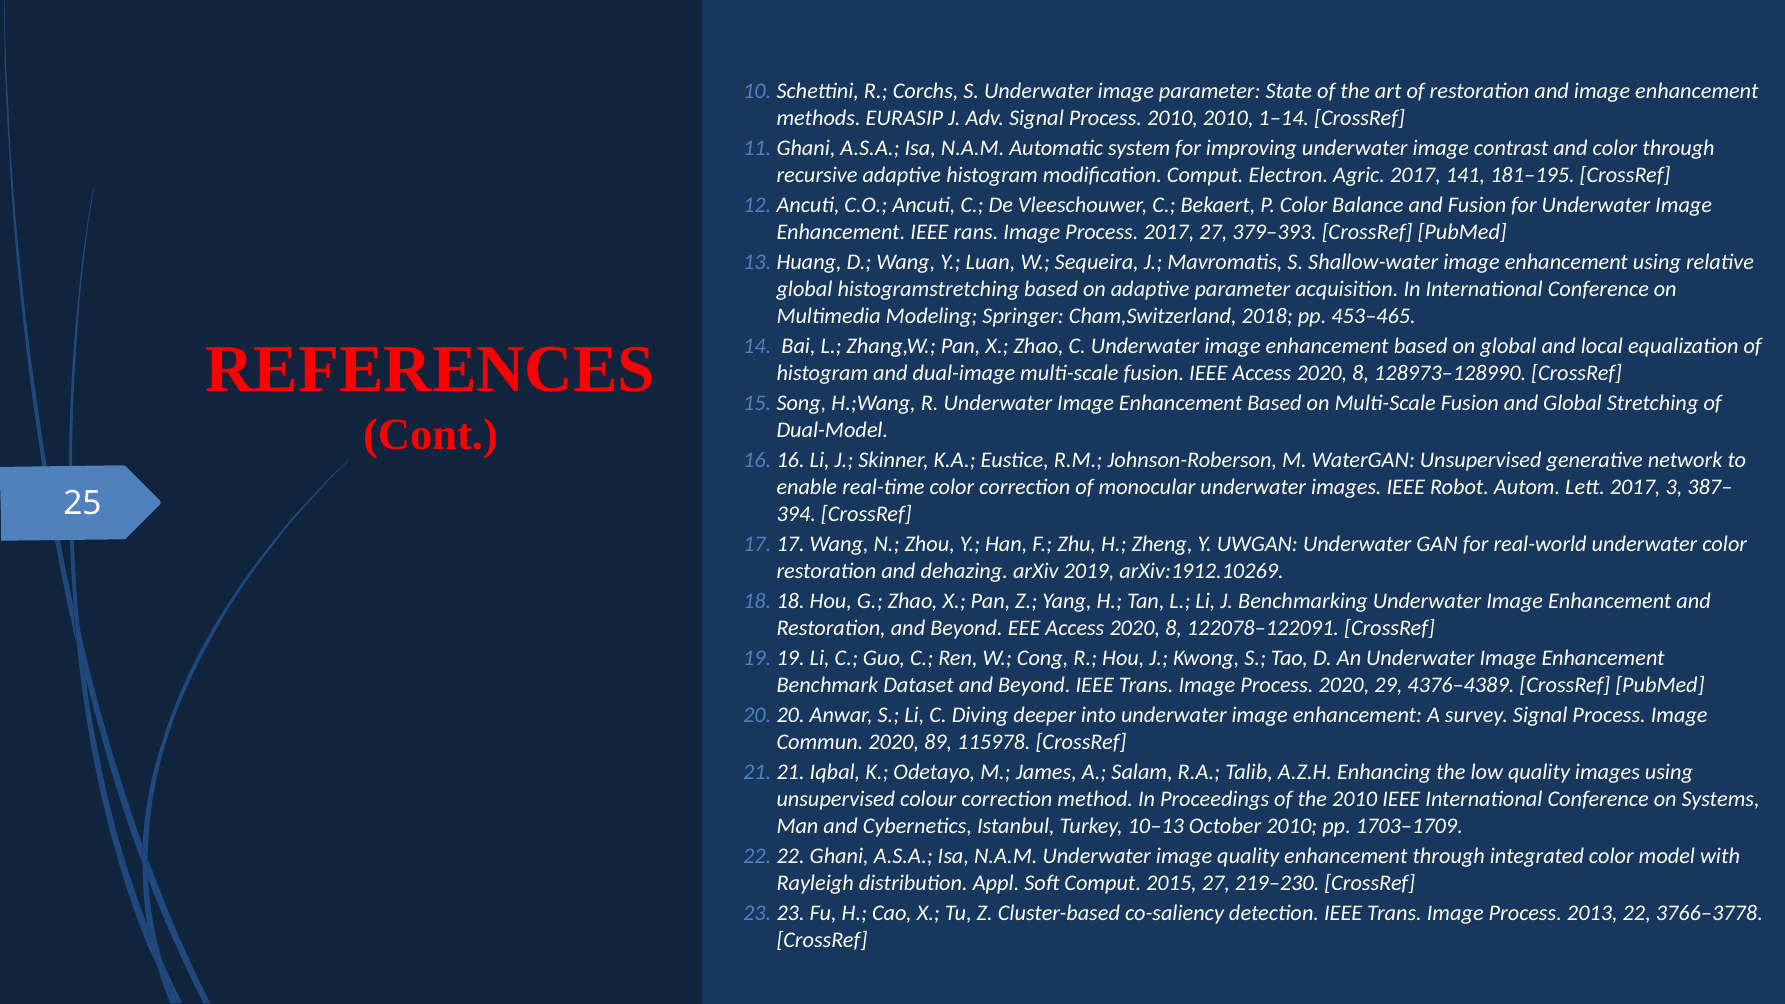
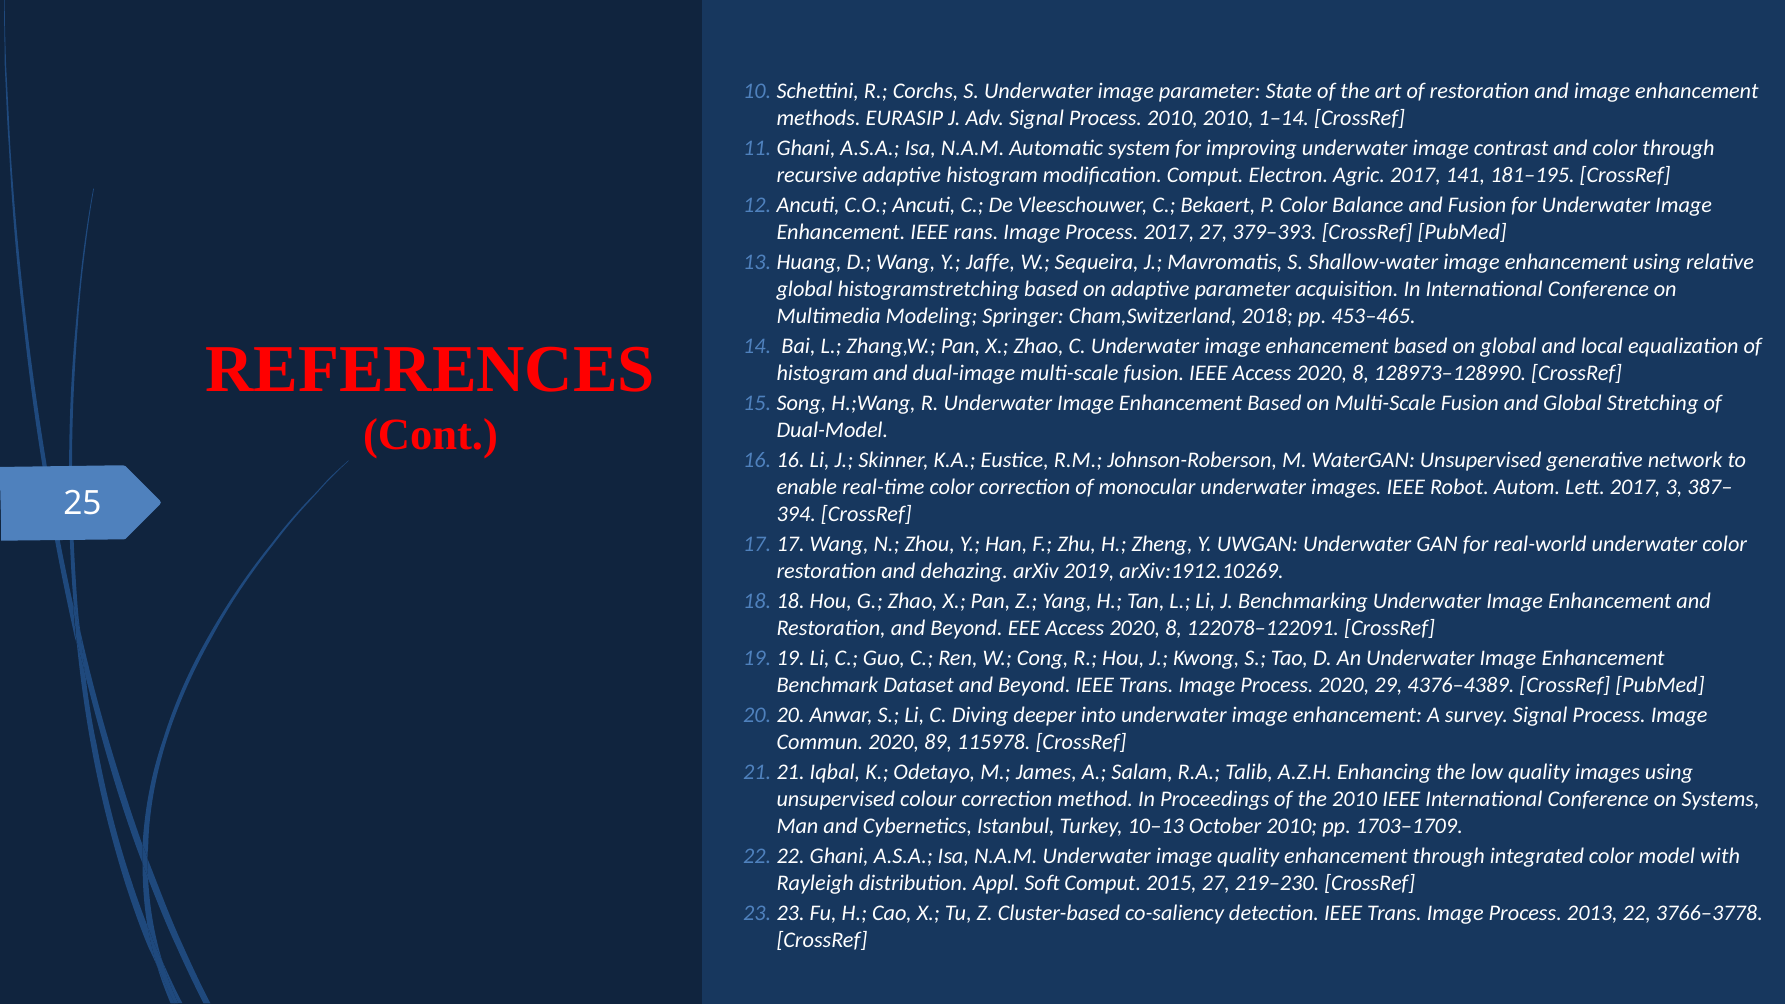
Luan: Luan -> Jaffe
